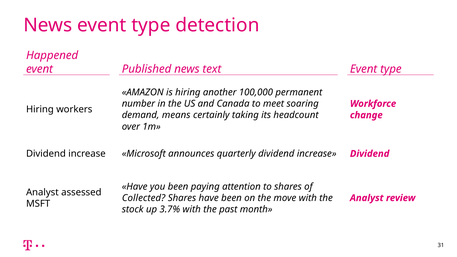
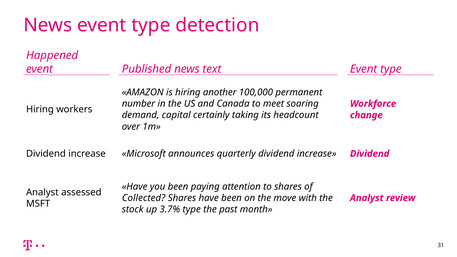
means: means -> capital
3.7% with: with -> type
